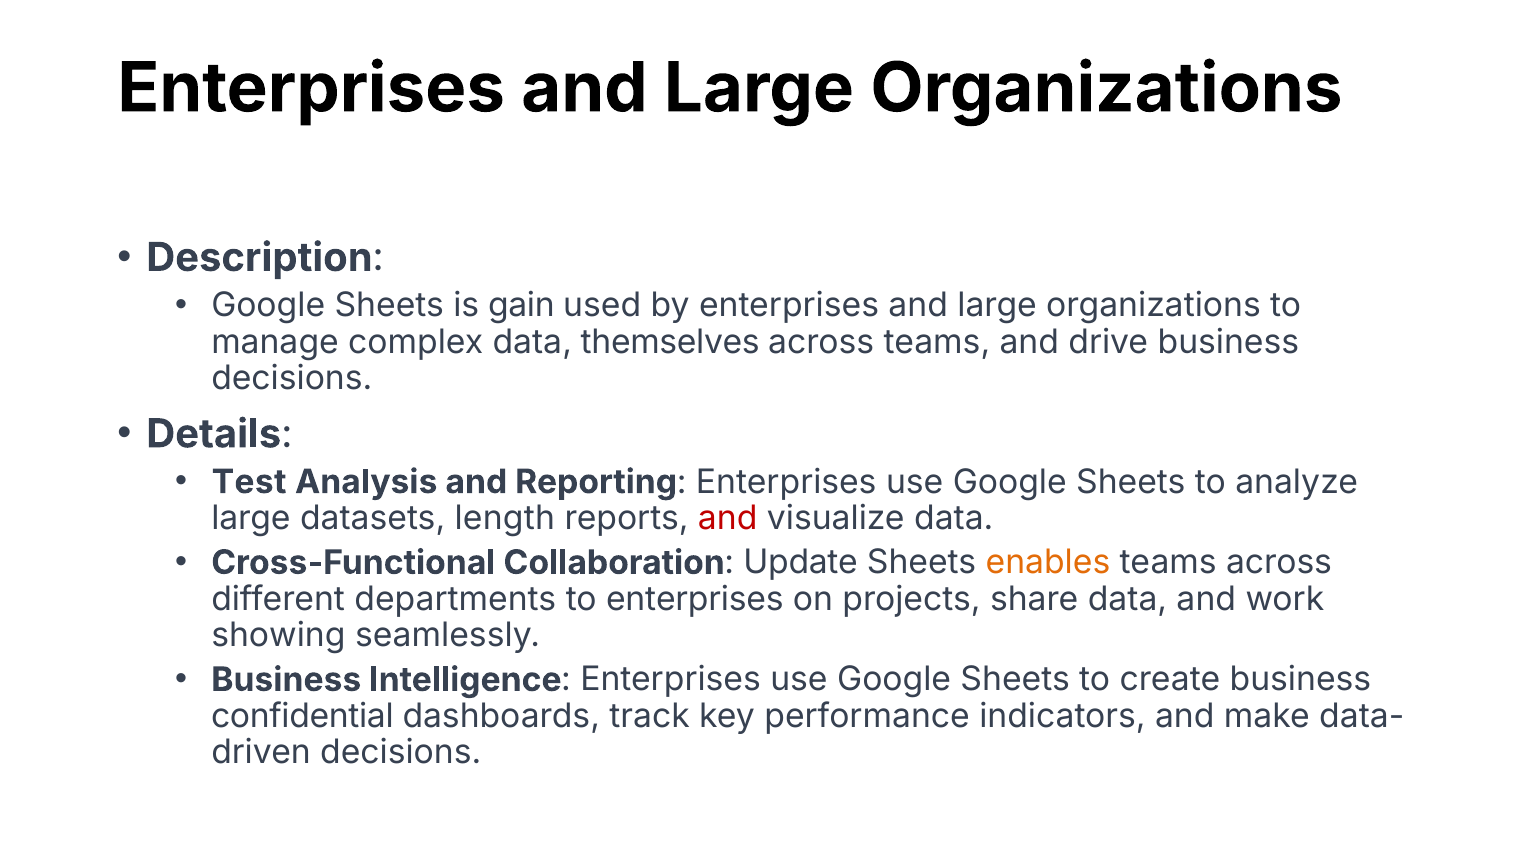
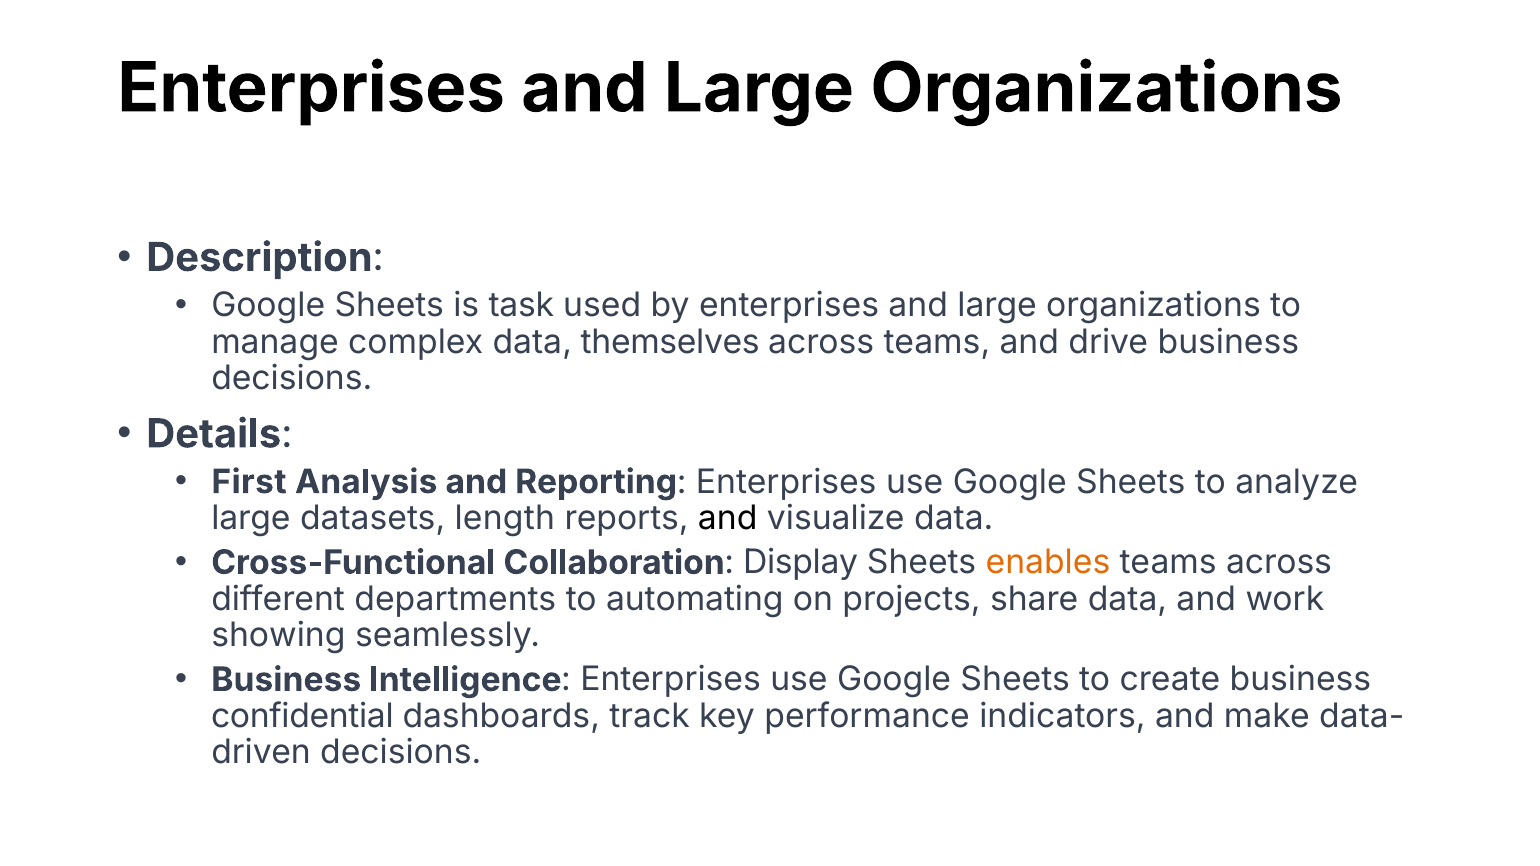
gain: gain -> task
Test: Test -> First
and at (728, 518) colour: red -> black
Update: Update -> Display
to enterprises: enterprises -> automating
